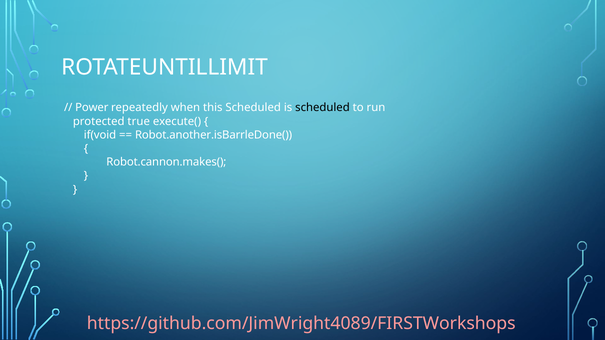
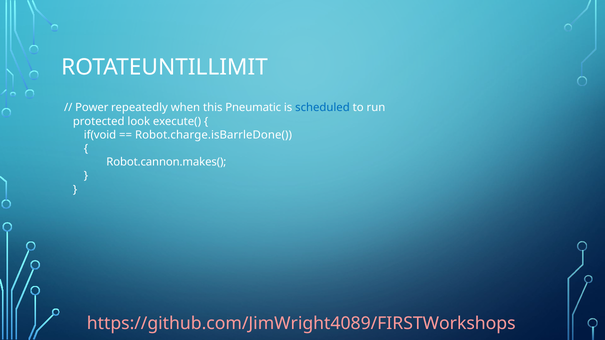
this Scheduled: Scheduled -> Pneumatic
scheduled at (322, 108) colour: black -> blue
true: true -> look
Robot.another.isBarrleDone(: Robot.another.isBarrleDone( -> Robot.charge.isBarrleDone(
